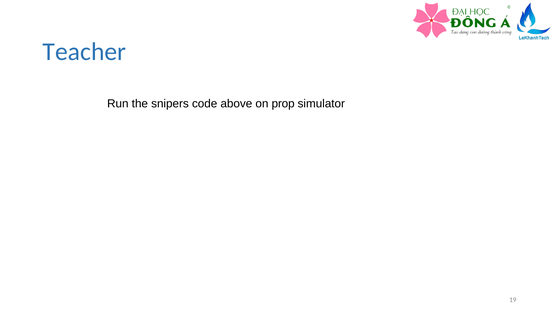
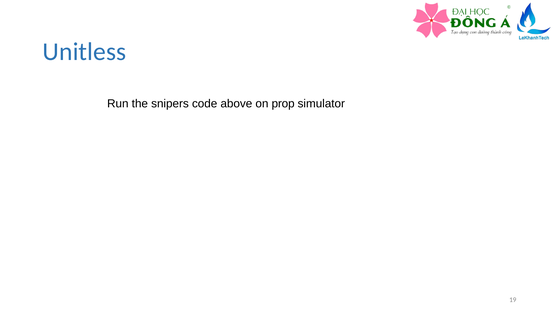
Teacher: Teacher -> Unitless
